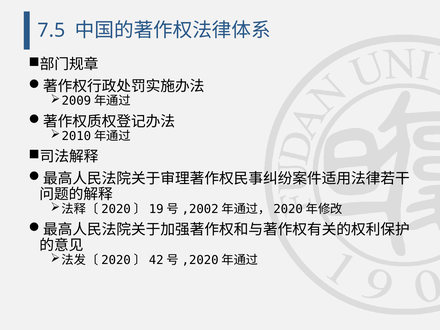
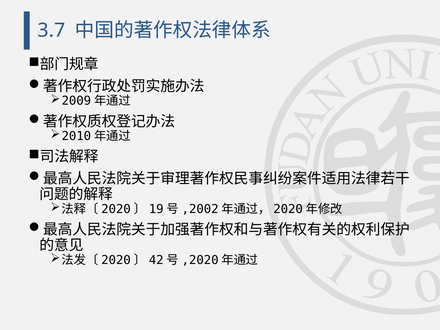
7.5: 7.5 -> 3.7
